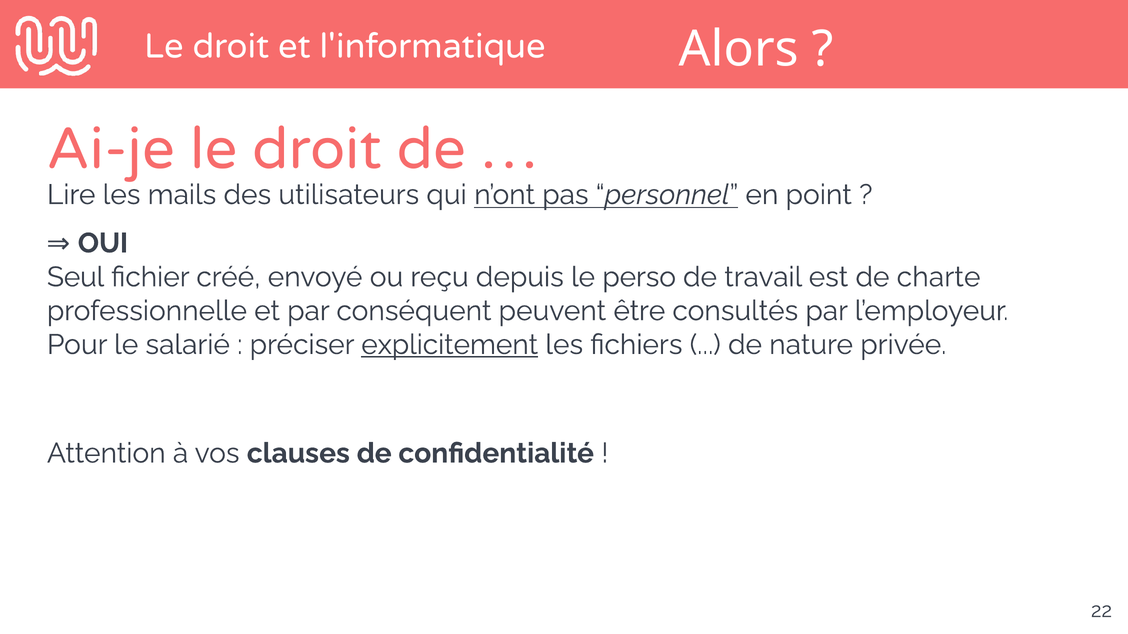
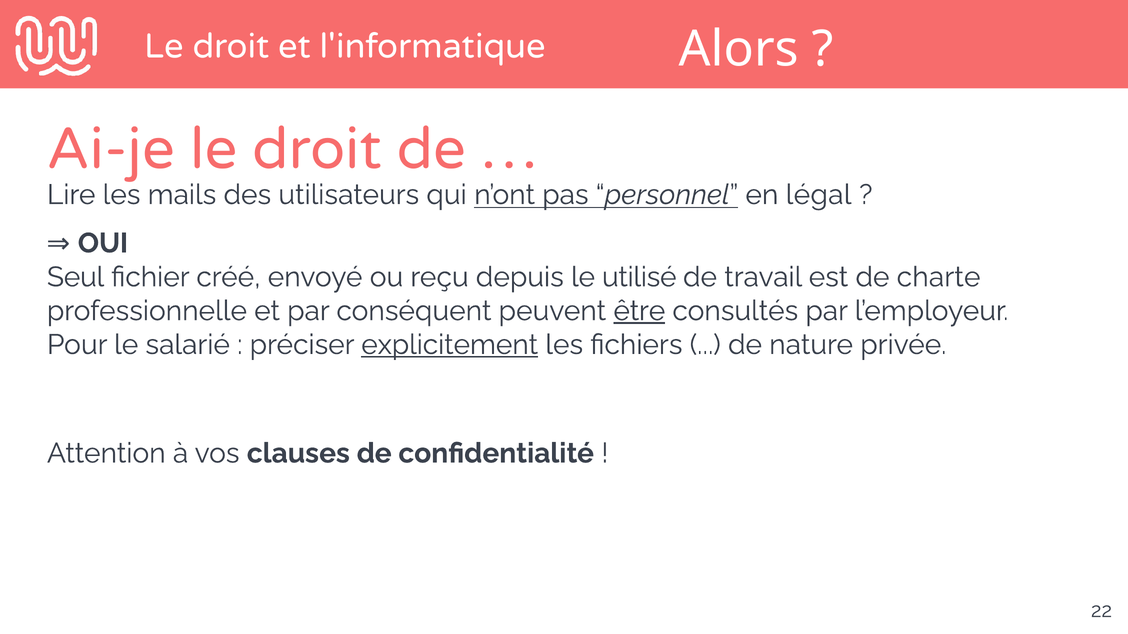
point: point -> légal
perso: perso -> utilisé
être underline: none -> present
